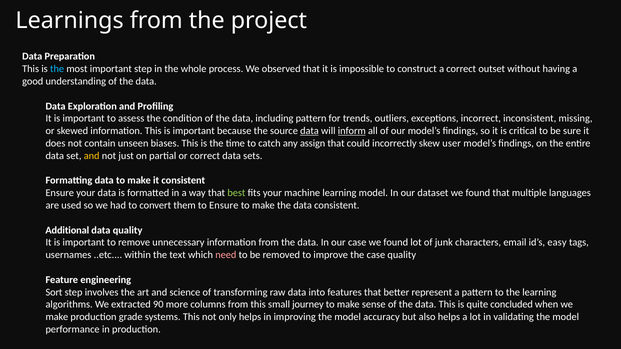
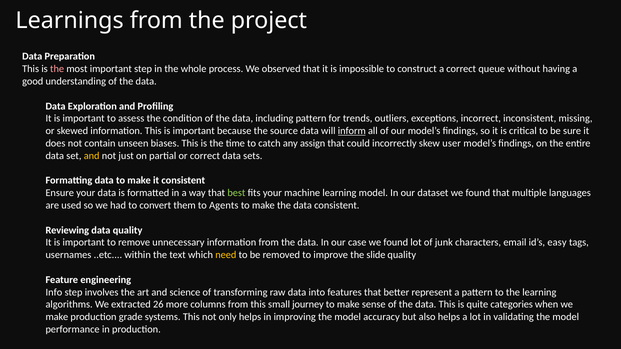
the at (57, 69) colour: light blue -> pink
outset: outset -> queue
data at (310, 131) underline: present -> none
to Ensure: Ensure -> Agents
Additional: Additional -> Reviewing
need colour: pink -> yellow
the case: case -> slide
Sort: Sort -> Info
90: 90 -> 26
concluded: concluded -> categories
